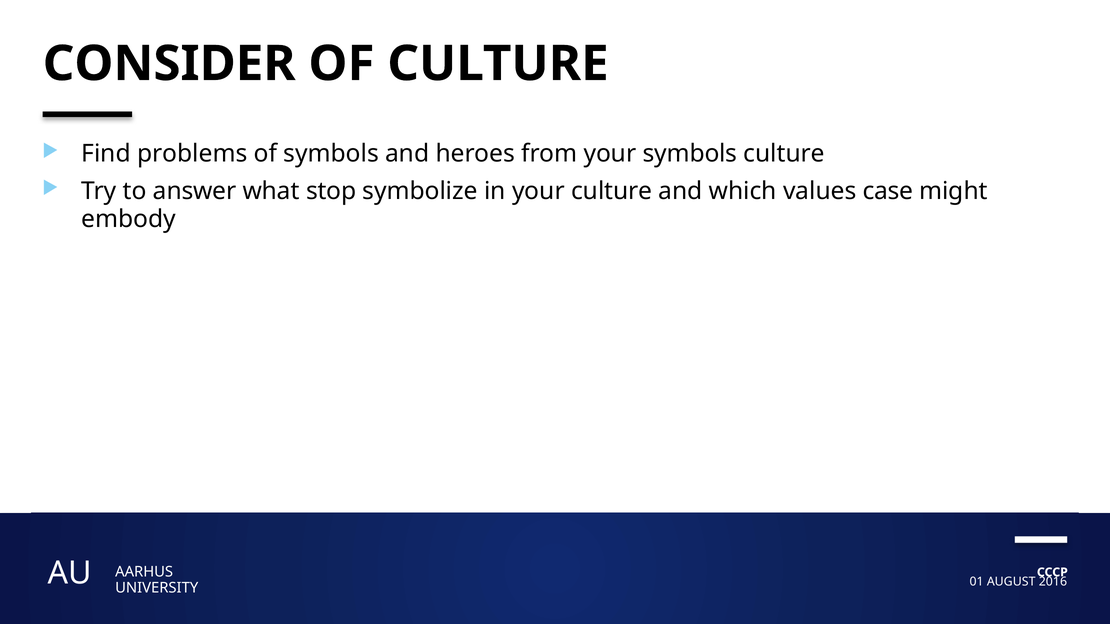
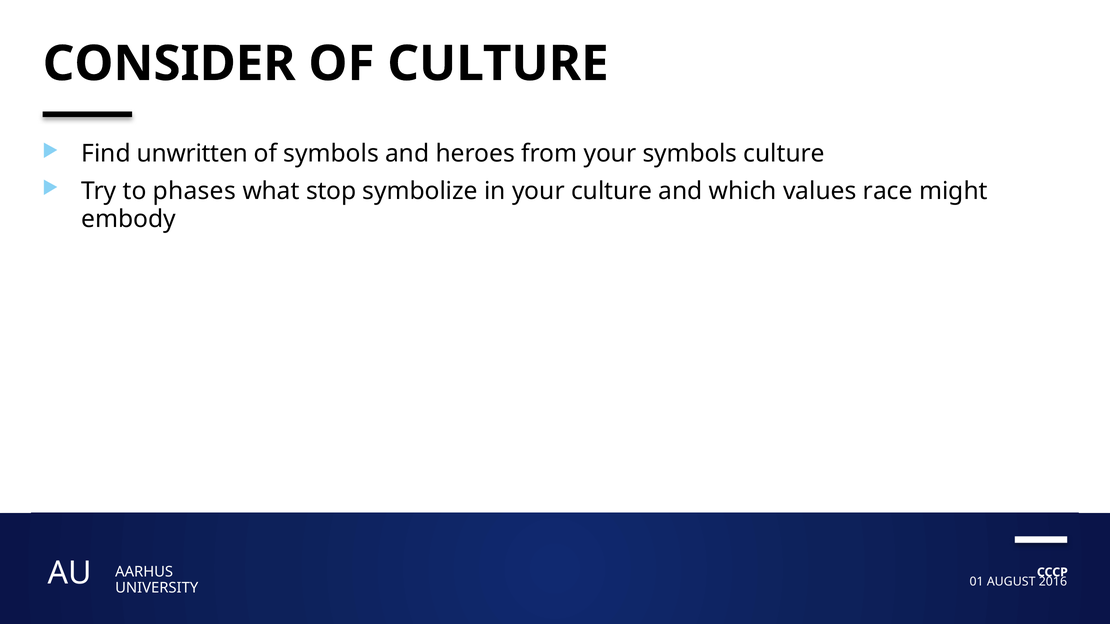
problems: problems -> unwritten
answer: answer -> phases
case: case -> race
